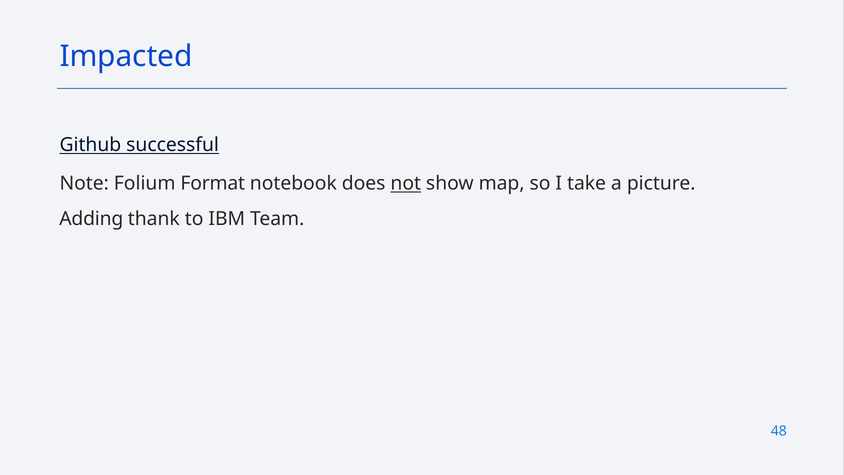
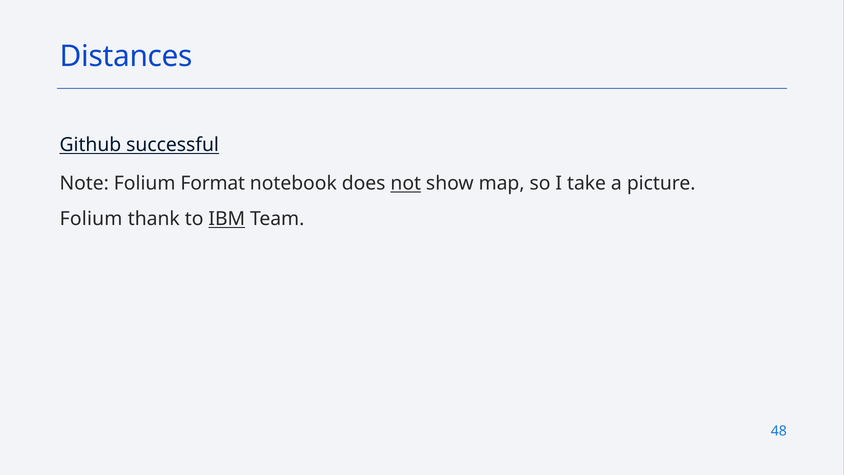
Impacted: Impacted -> Distances
Adding at (91, 219): Adding -> Folium
IBM underline: none -> present
